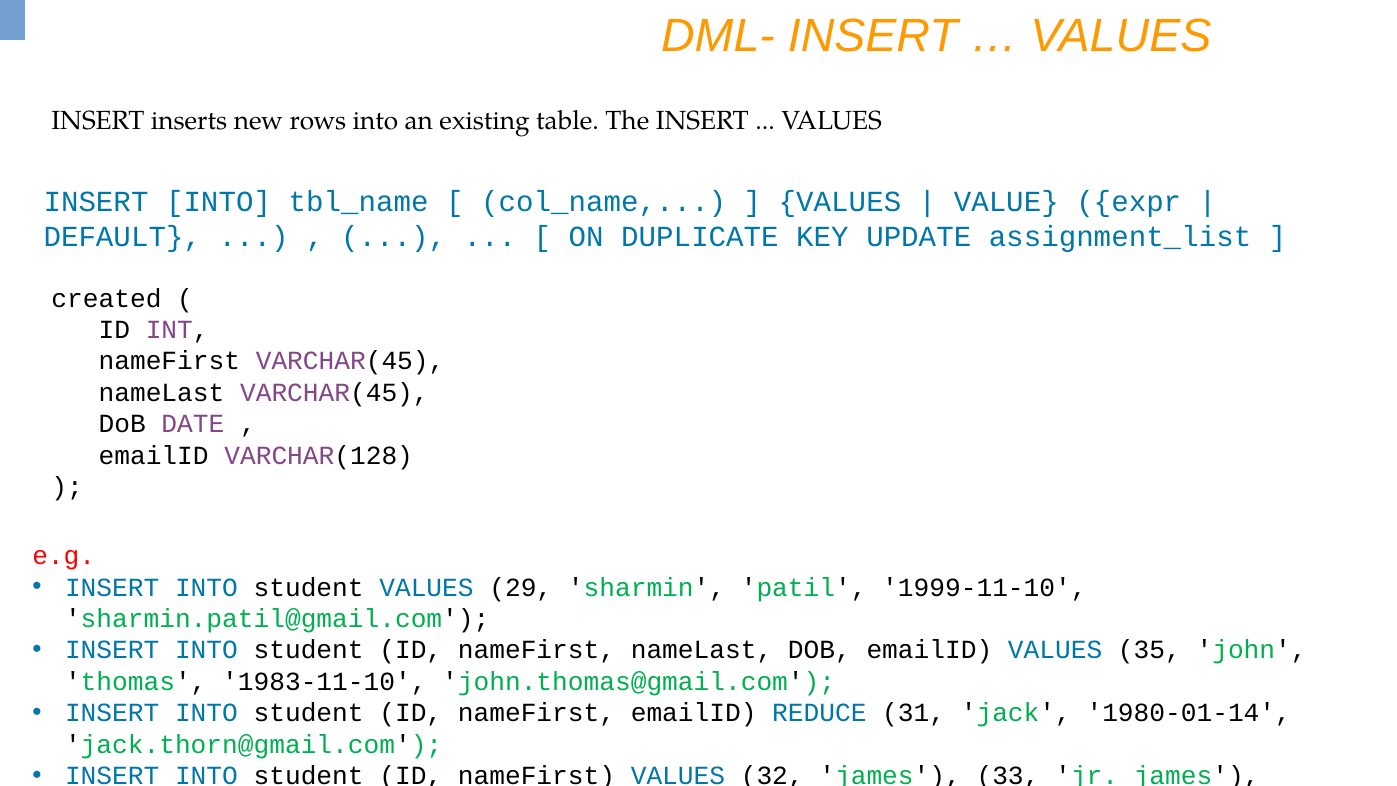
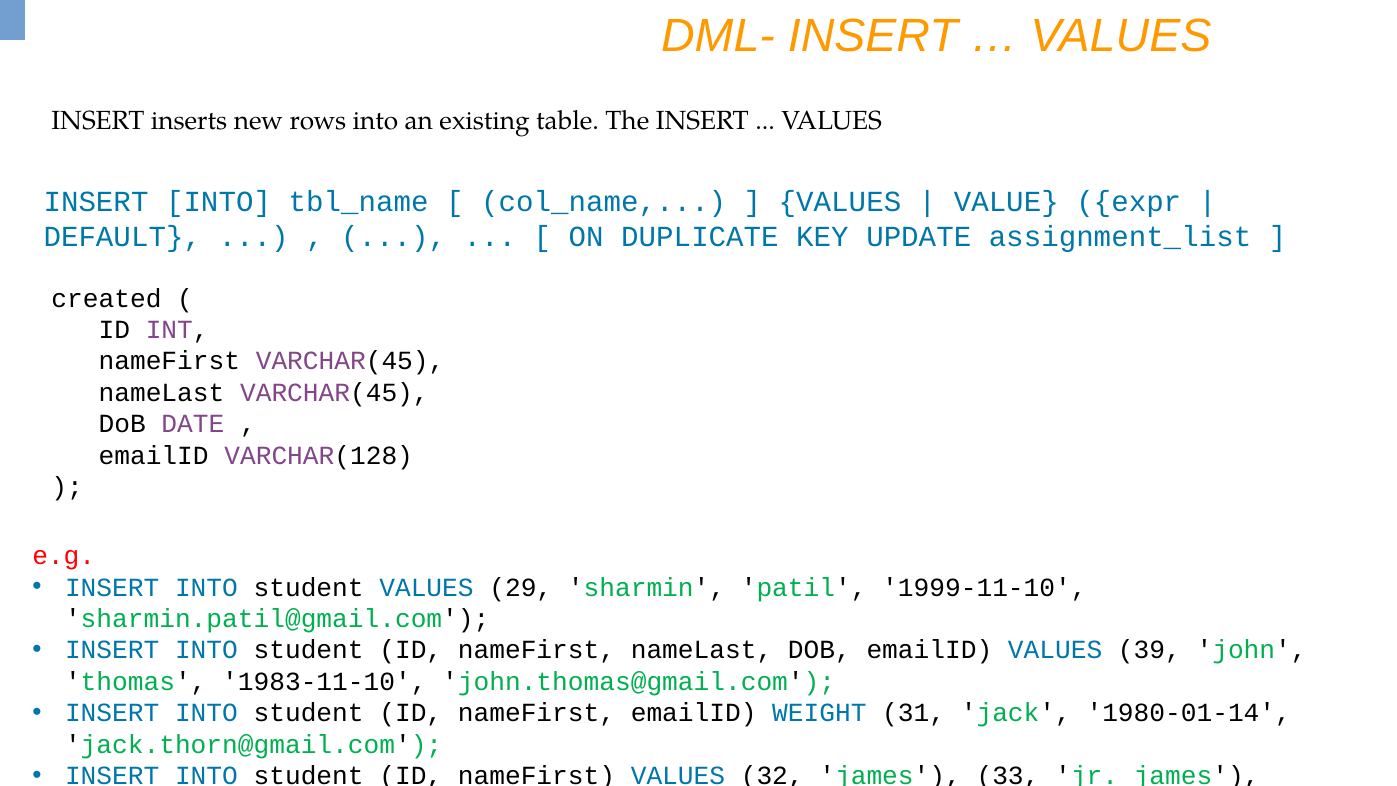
35: 35 -> 39
REDUCE: REDUCE -> WEIGHT
